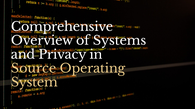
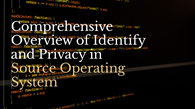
Systems: Systems -> Identify
